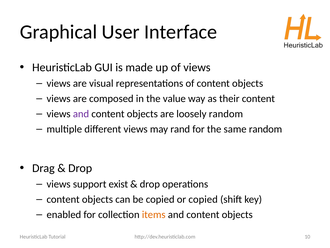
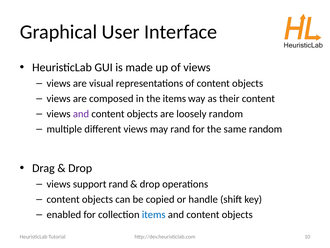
the value: value -> items
support exist: exist -> rand
or copied: copied -> handle
items at (154, 214) colour: orange -> blue
